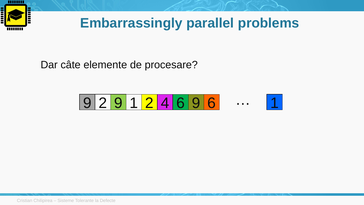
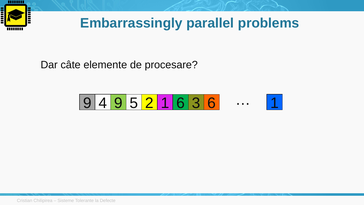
9 2: 2 -> 4
9 1: 1 -> 5
2 4: 4 -> 1
6 9: 9 -> 3
